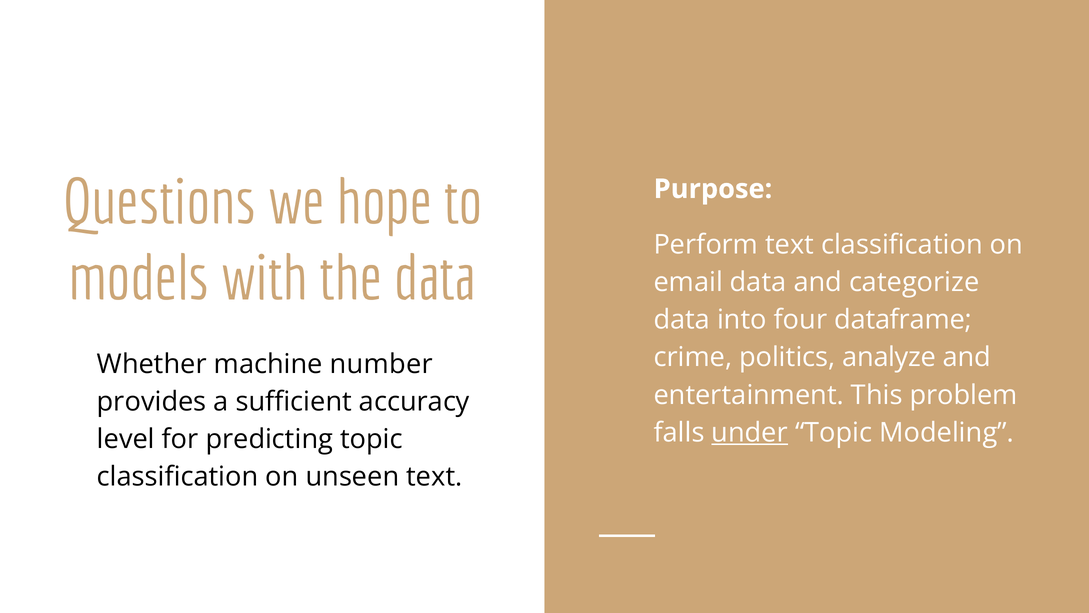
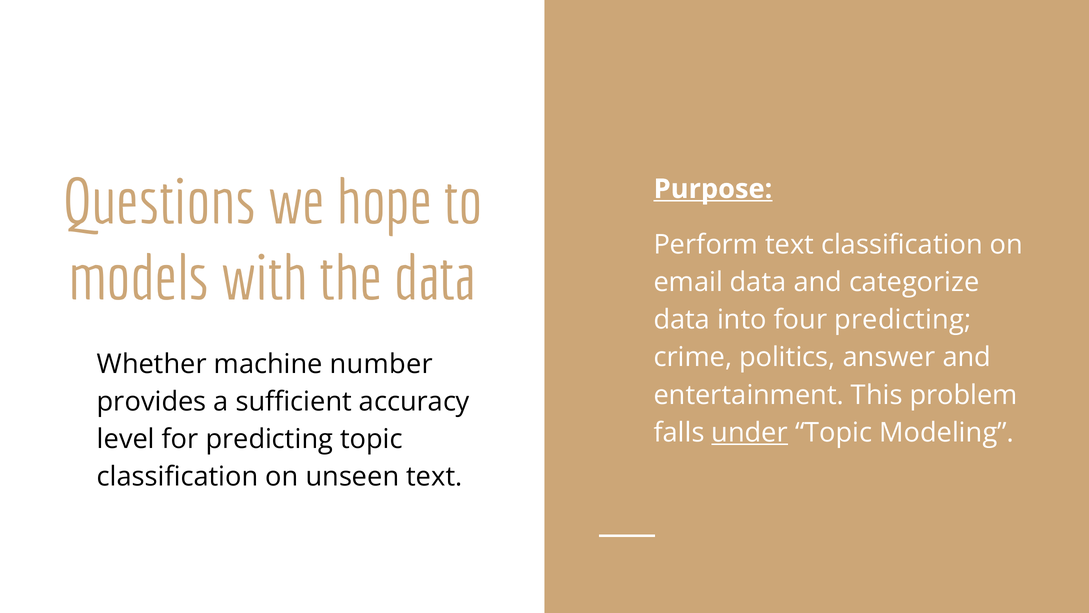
Purpose underline: none -> present
four dataframe: dataframe -> predicting
analyze: analyze -> answer
